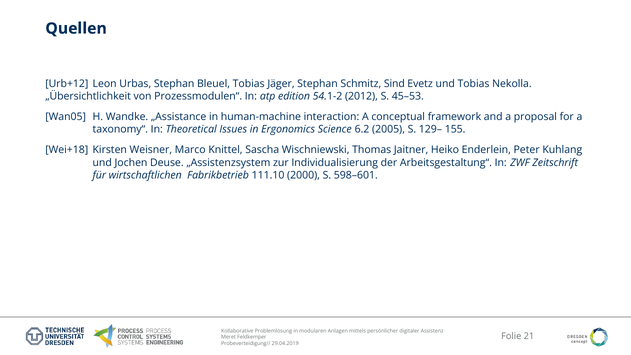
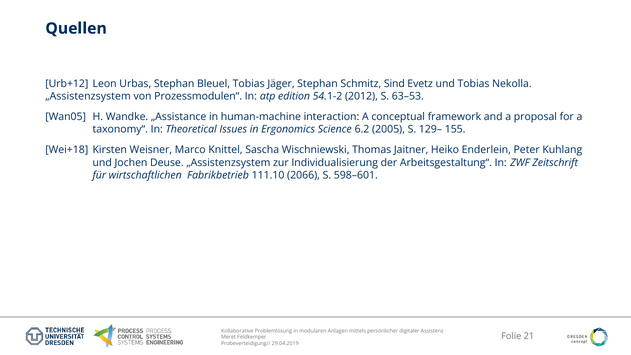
„Übersichtlichkeit at (88, 96): „Übersichtlichkeit -> „Assistenzsystem
45–53: 45–53 -> 63–53
2000: 2000 -> 2066
